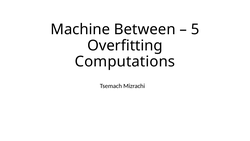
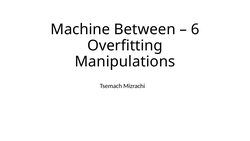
5: 5 -> 6
Computations: Computations -> Manipulations
